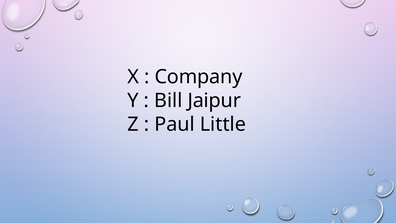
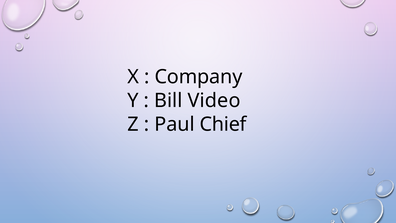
Jaipur: Jaipur -> Video
Little: Little -> Chief
